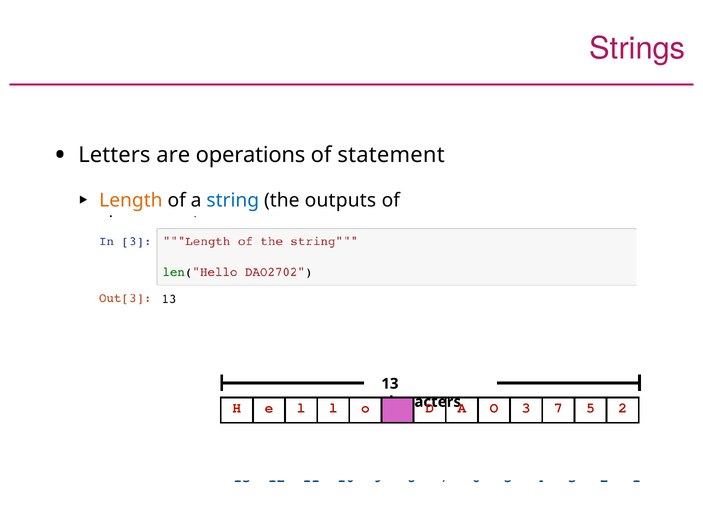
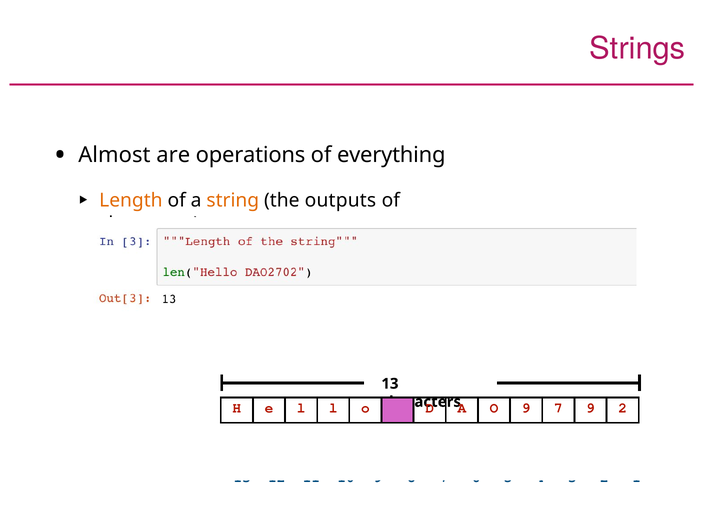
Letters: Letters -> Almost
statement: statement -> everything
string colour: blue -> orange
O 3: 3 -> 9
7 5: 5 -> 9
